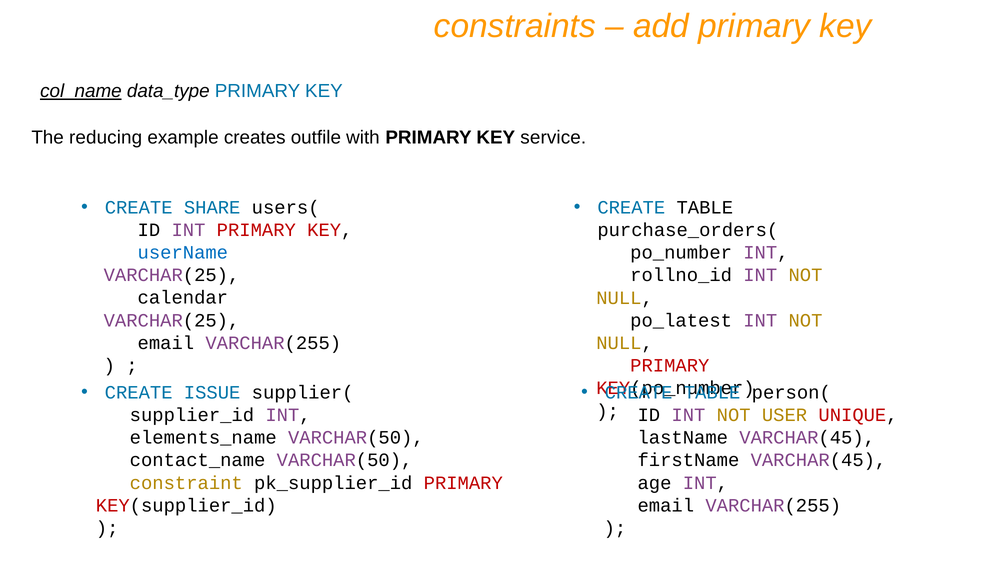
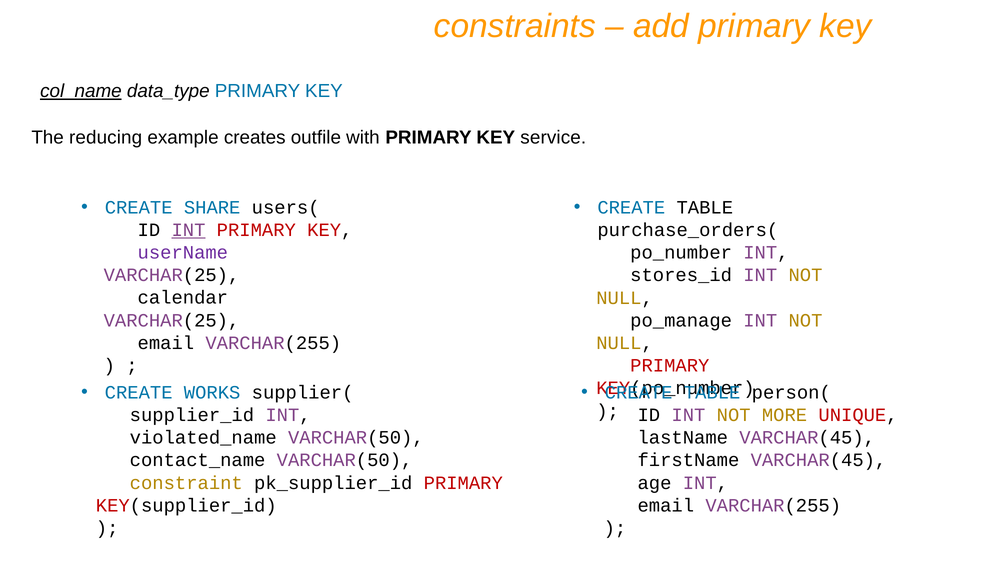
INT at (188, 230) underline: none -> present
userName colour: blue -> purple
rollno_id: rollno_id -> stores_id
po_latest: po_latest -> po_manage
ISSUE: ISSUE -> WORKS
USER: USER -> MORE
elements_name: elements_name -> violated_name
